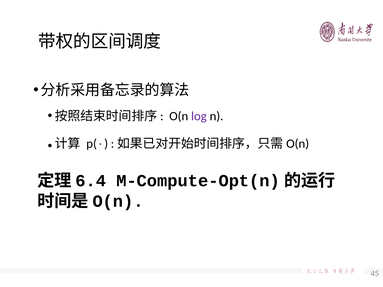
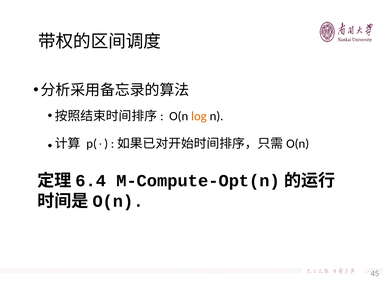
log colour: purple -> orange
